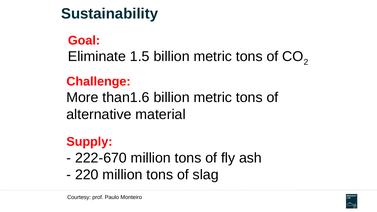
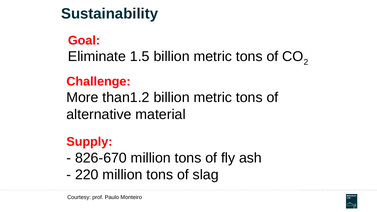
than1.6: than1.6 -> than1.2
222-670: 222-670 -> 826-670
